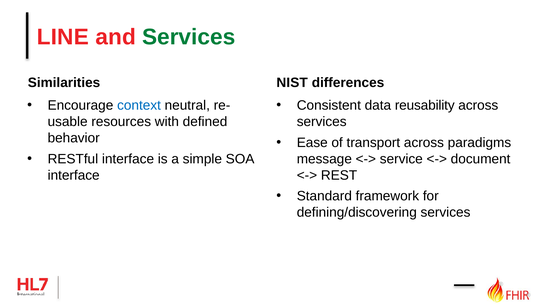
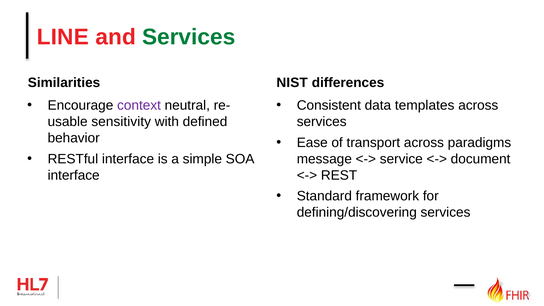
context colour: blue -> purple
reusability: reusability -> templates
resources: resources -> sensitivity
